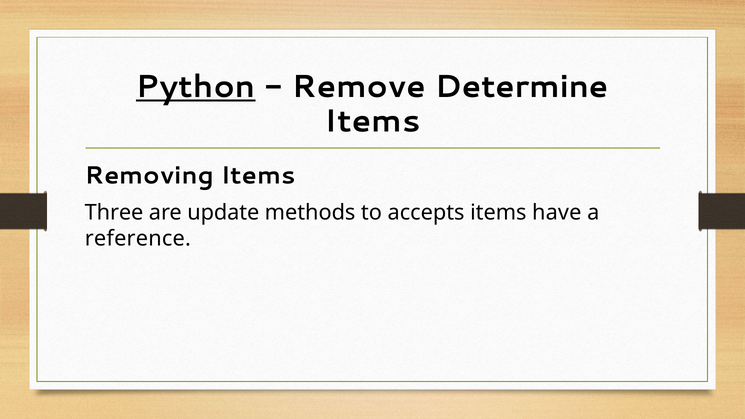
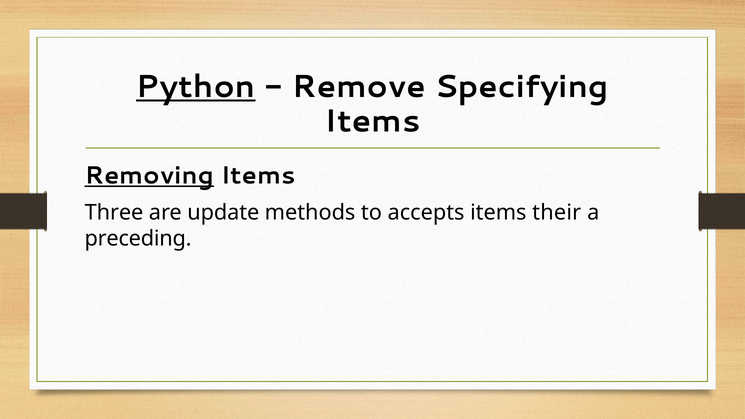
Determine: Determine -> Specifying
Removing underline: none -> present
have: have -> their
reference: reference -> preceding
